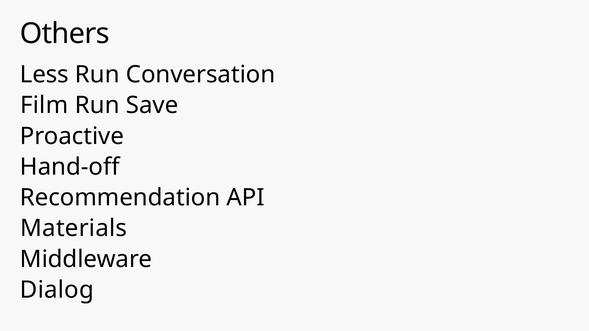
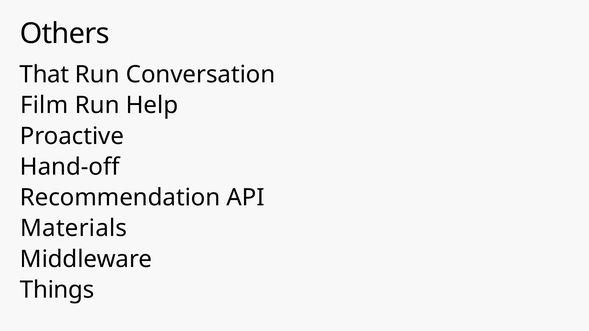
Less: Less -> That
Save: Save -> Help
Dialog: Dialog -> Things
